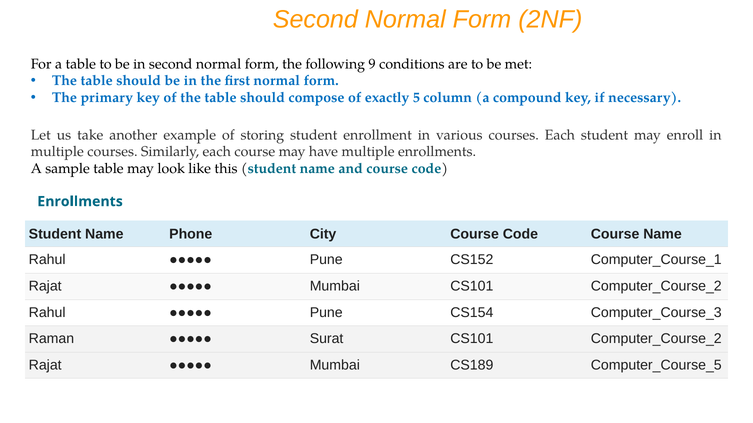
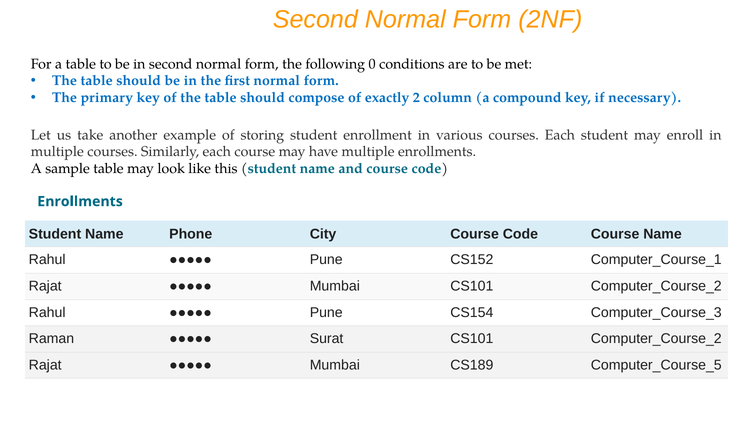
9: 9 -> 0
5: 5 -> 2
